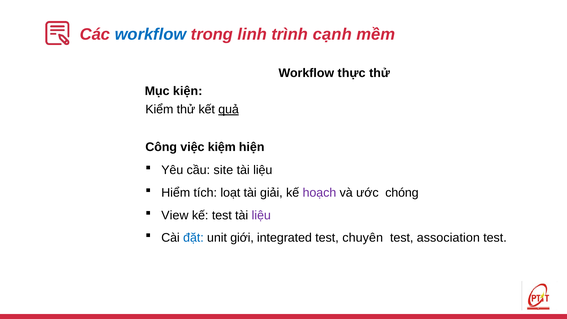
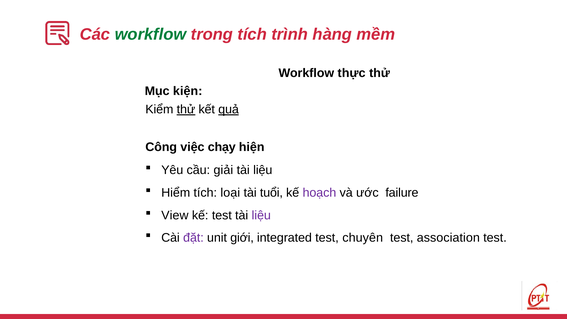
workflow at (151, 34) colour: blue -> green
trong linh: linh -> tích
cạnh: cạnh -> hàng
thử at (186, 109) underline: none -> present
kiệm: kiệm -> chạy
site: site -> giải
loạt: loạt -> loại
giải: giải -> tuổi
chóng: chóng -> failure
đặt colour: blue -> purple
